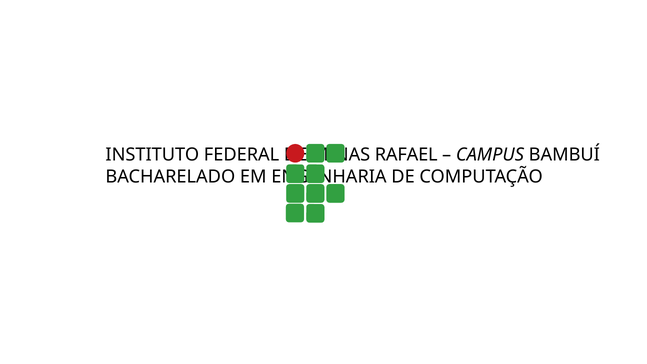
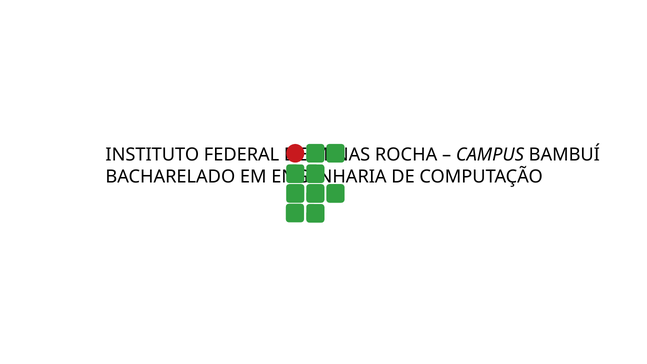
RAFAEL: RAFAEL -> ROCHA
